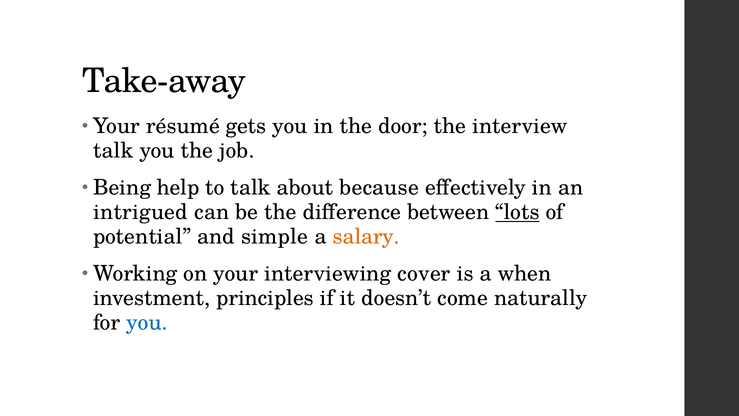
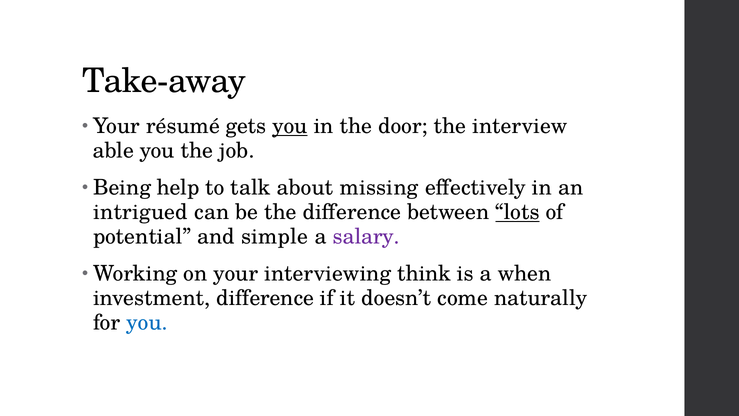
you at (290, 126) underline: none -> present
talk at (113, 151): talk -> able
because: because -> missing
salary colour: orange -> purple
cover: cover -> think
investment principles: principles -> difference
